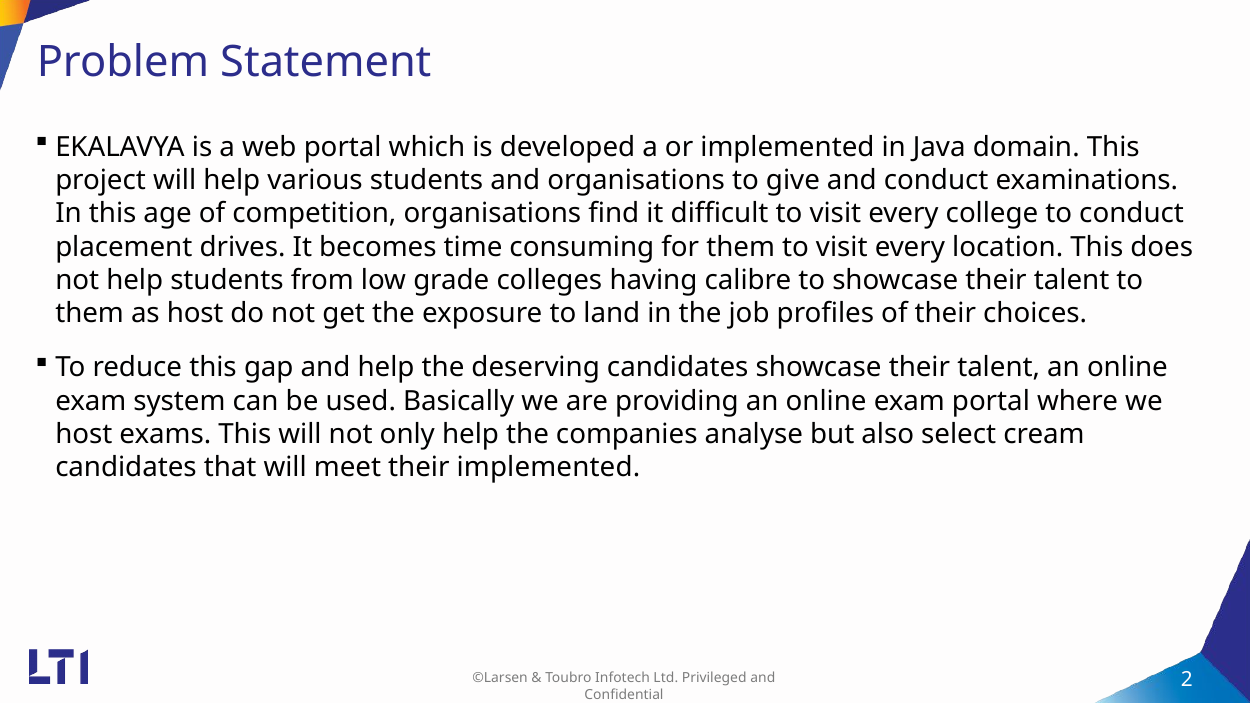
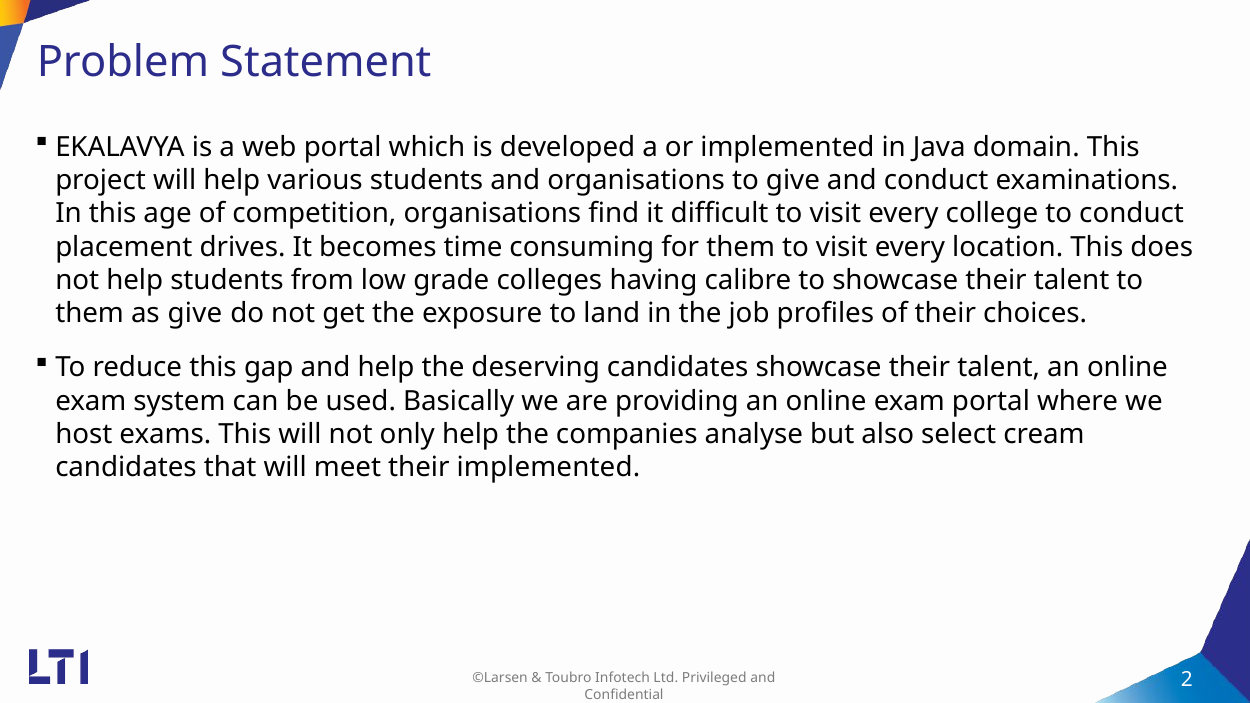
as host: host -> give
